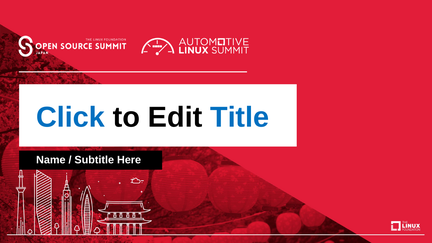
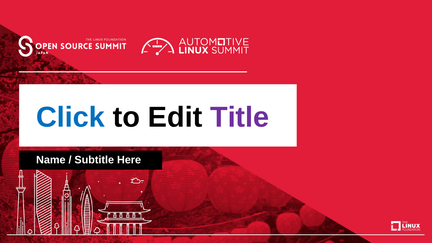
Title colour: blue -> purple
